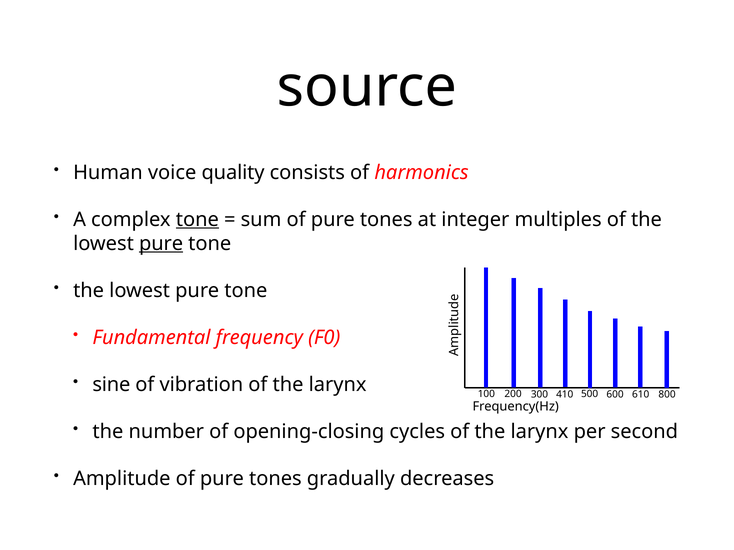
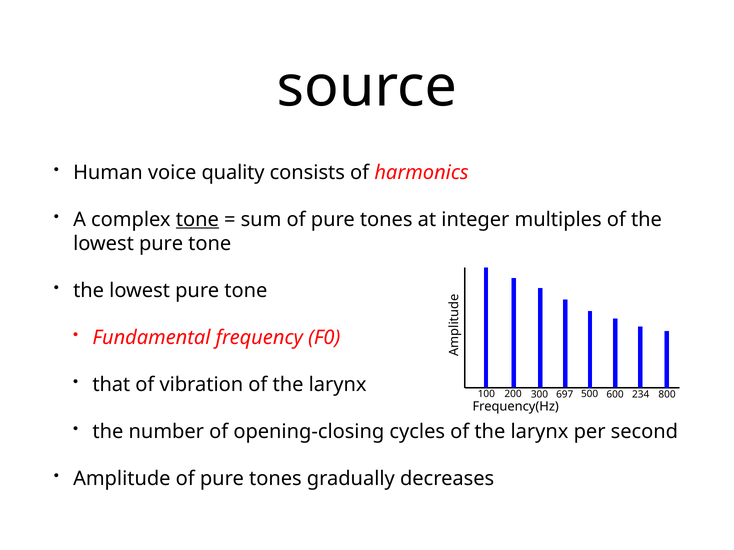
pure at (161, 244) underline: present -> none
sine: sine -> that
410: 410 -> 697
610: 610 -> 234
